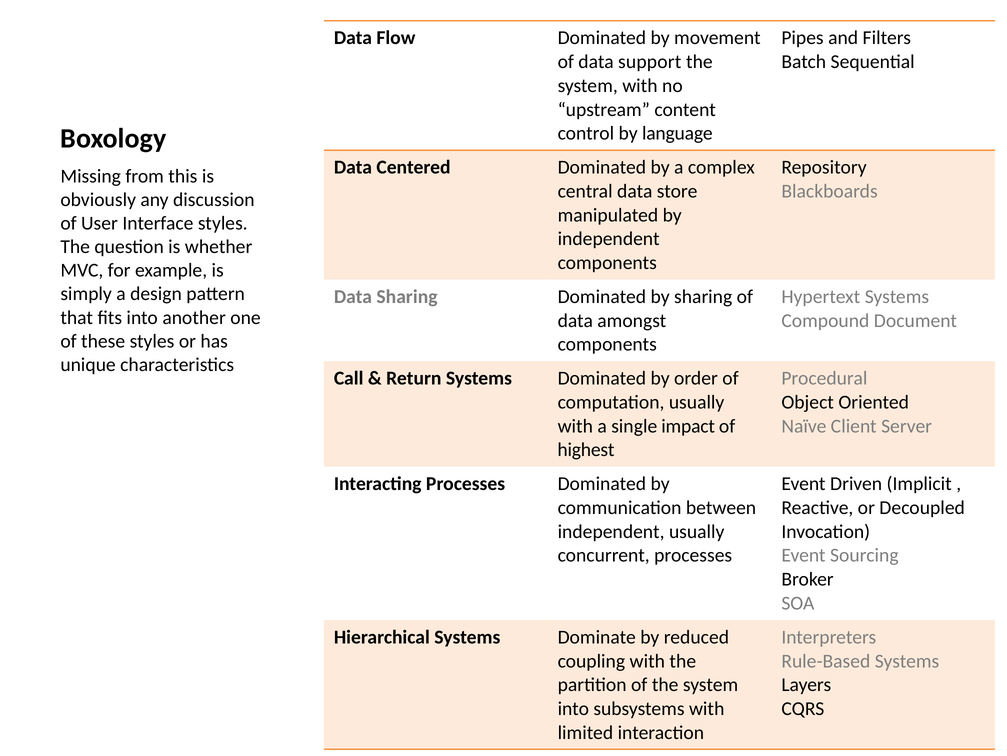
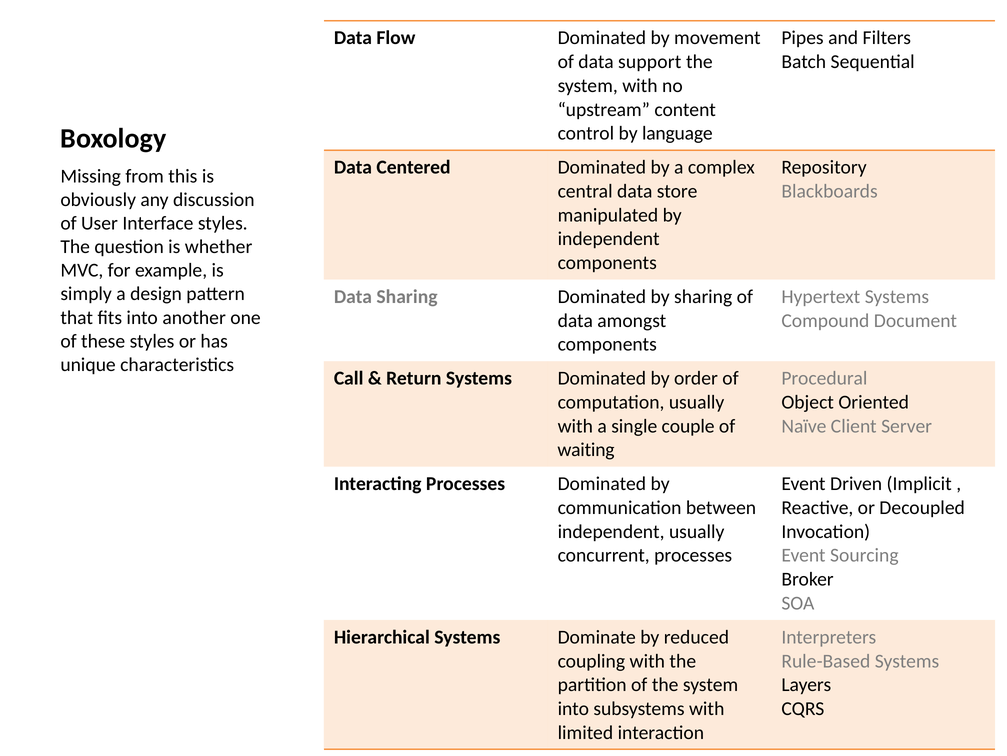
impact: impact -> couple
highest: highest -> waiting
